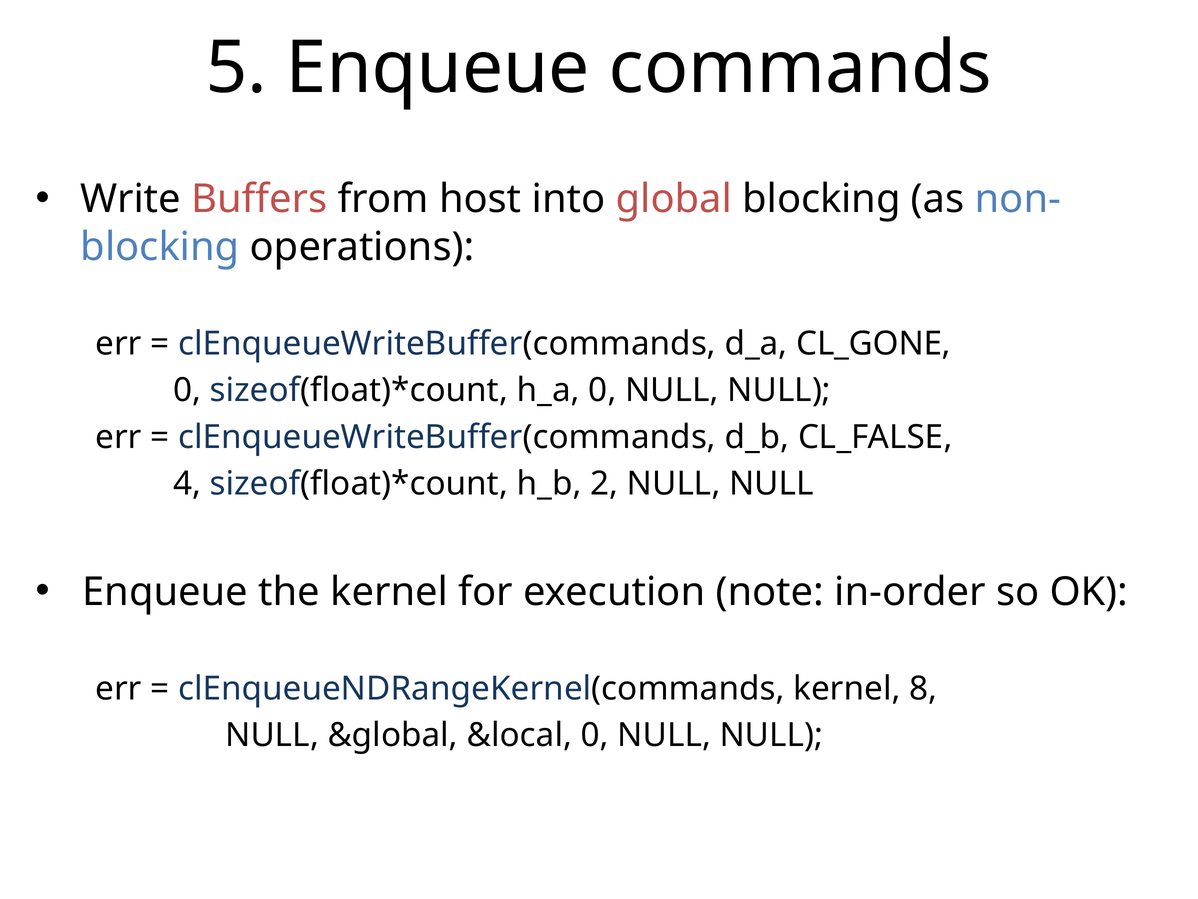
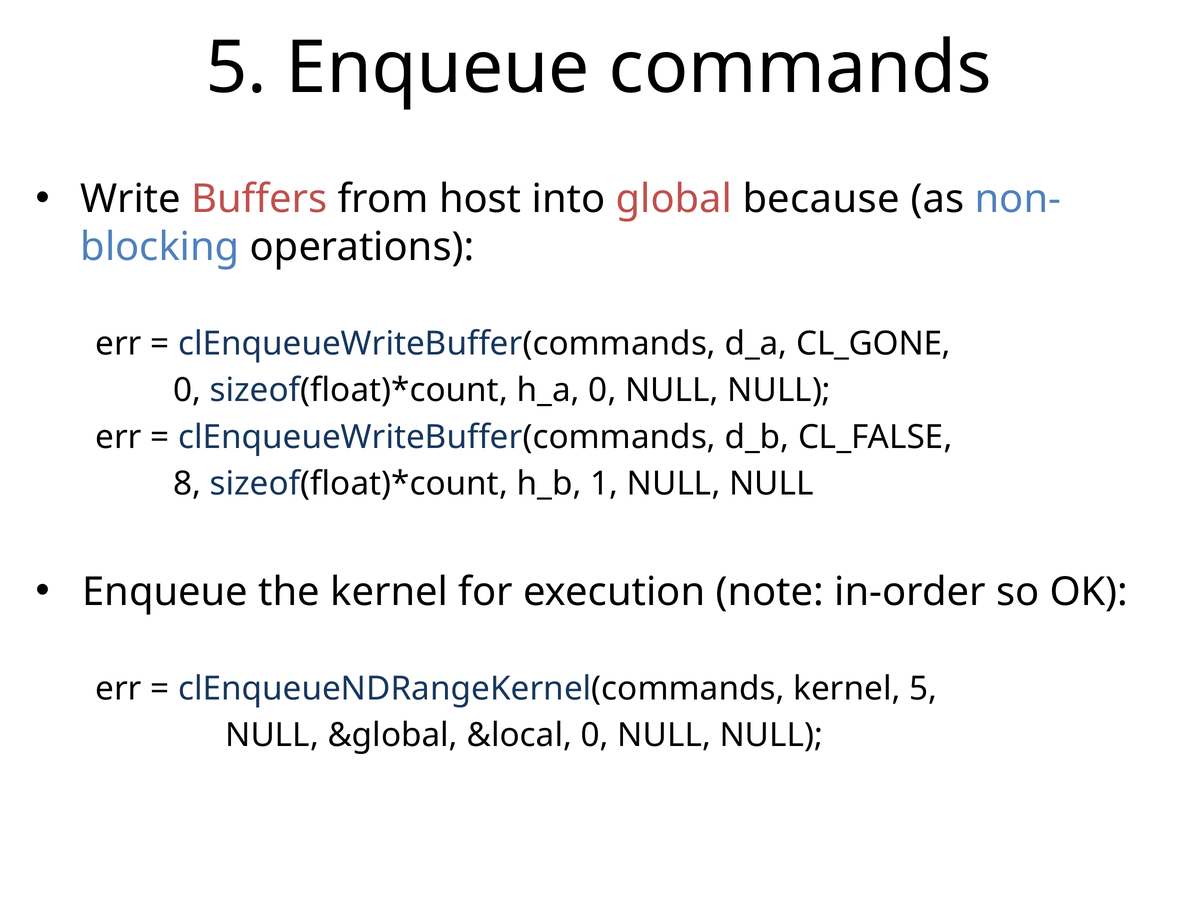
global blocking: blocking -> because
4: 4 -> 8
2: 2 -> 1
kernel 8: 8 -> 5
